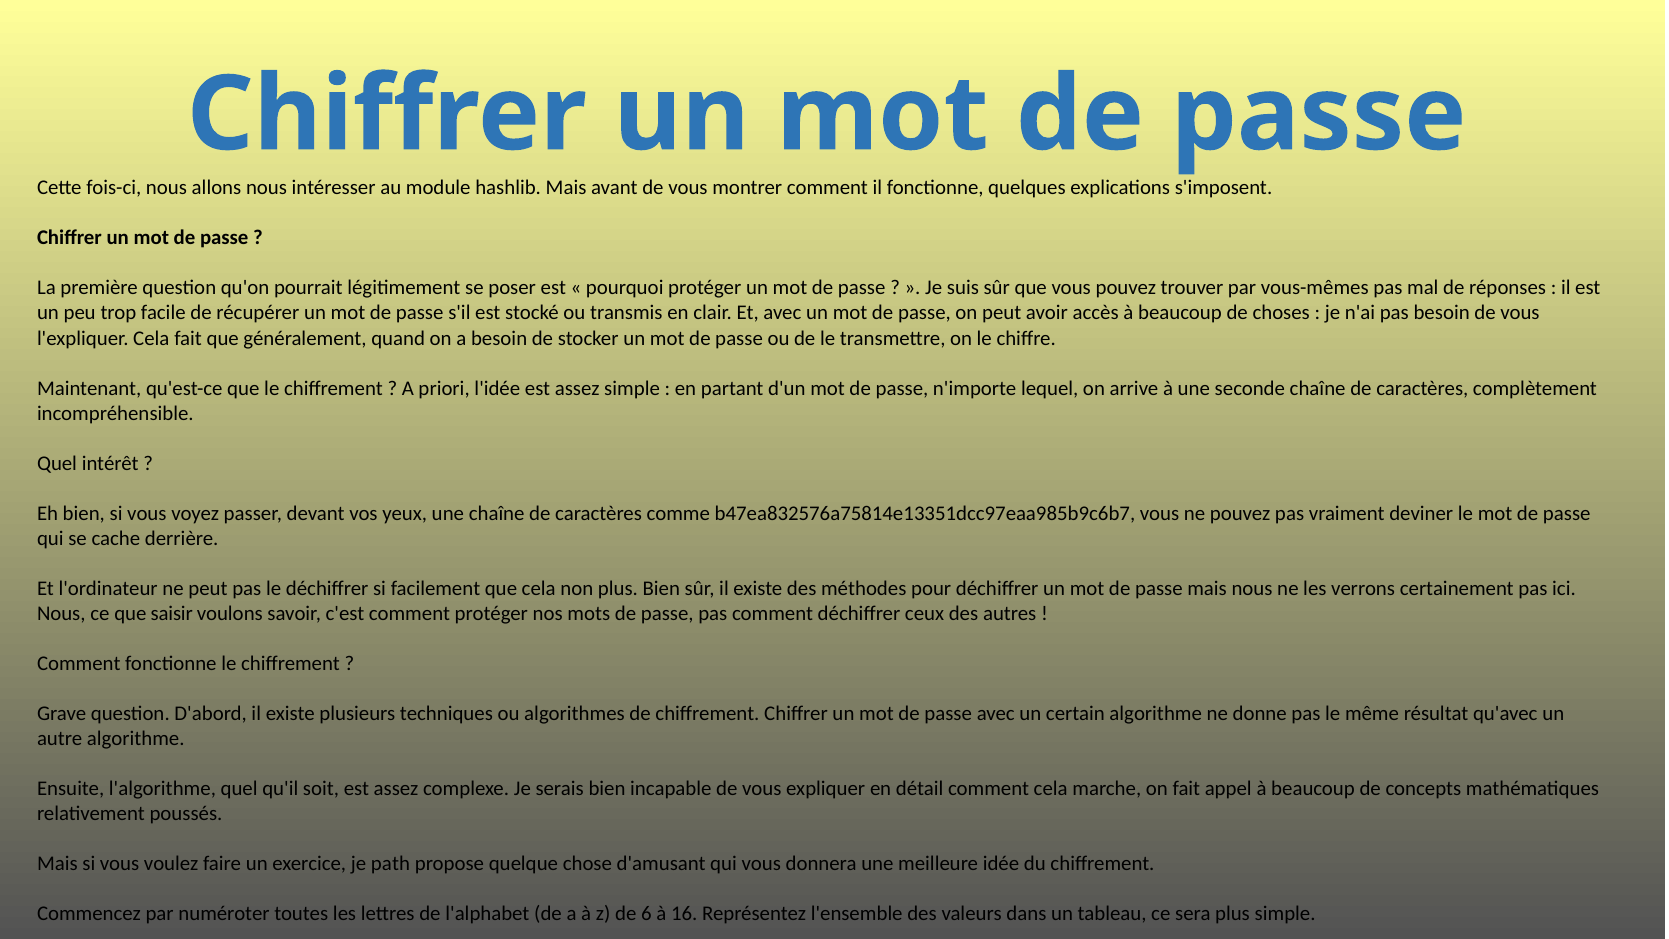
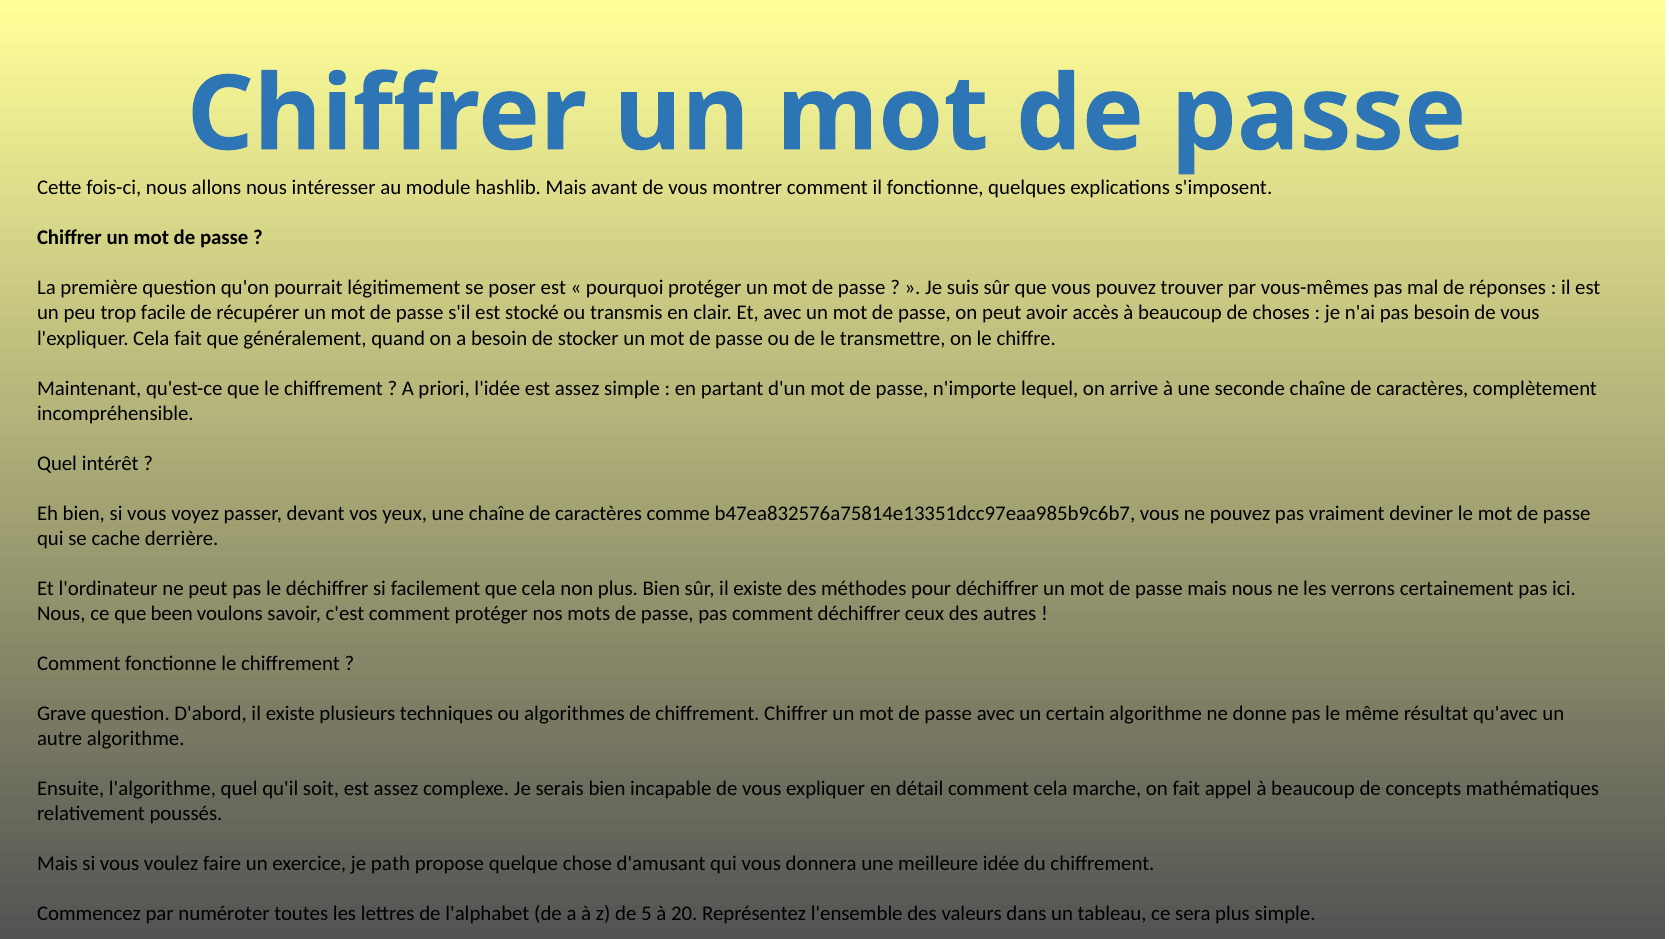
saisir: saisir -> been
6: 6 -> 5
16: 16 -> 20
